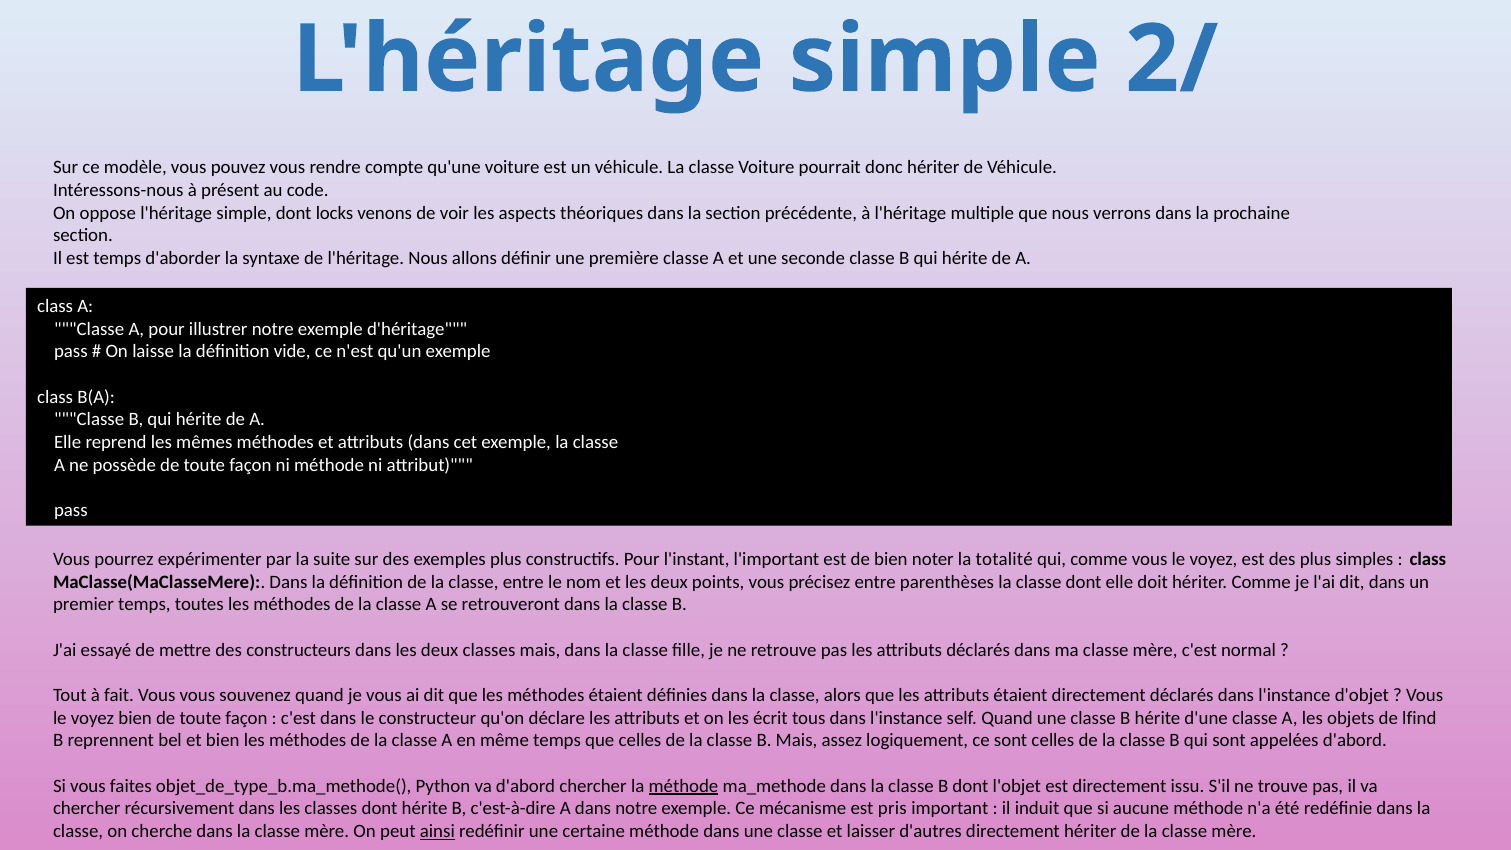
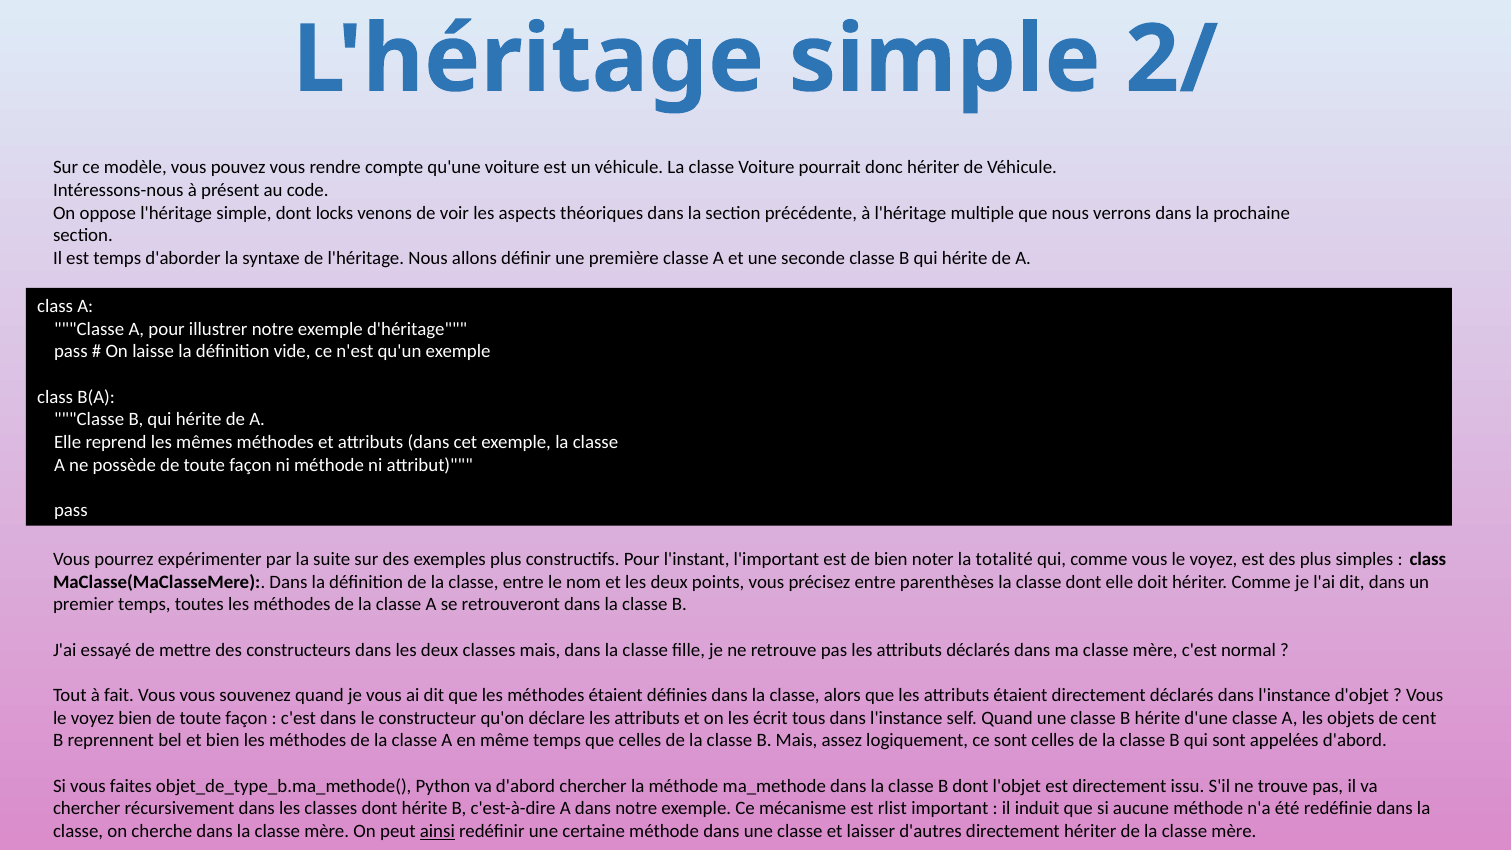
lfind: lfind -> cent
méthode at (683, 786) underline: present -> none
pris: pris -> rlist
